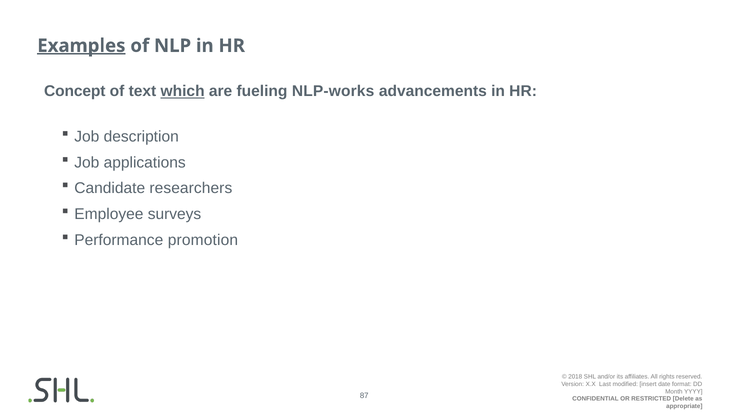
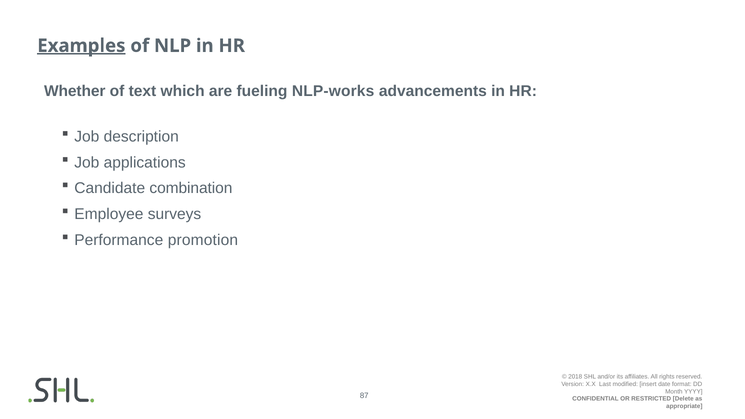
Concept: Concept -> Whether
which underline: present -> none
researchers: researchers -> combination
